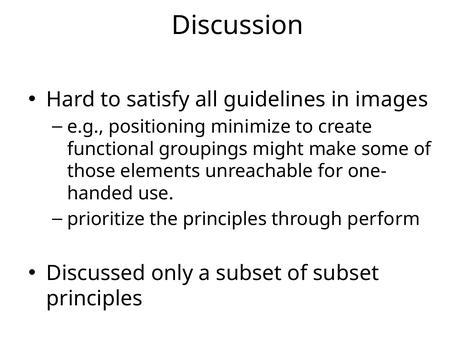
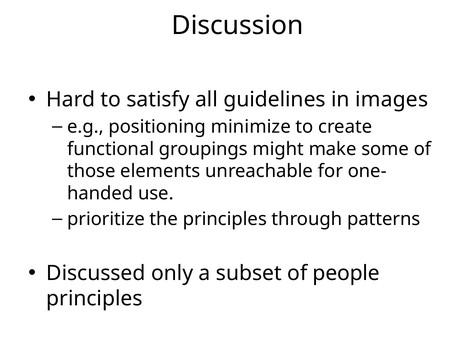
perform: perform -> patterns
of subset: subset -> people
